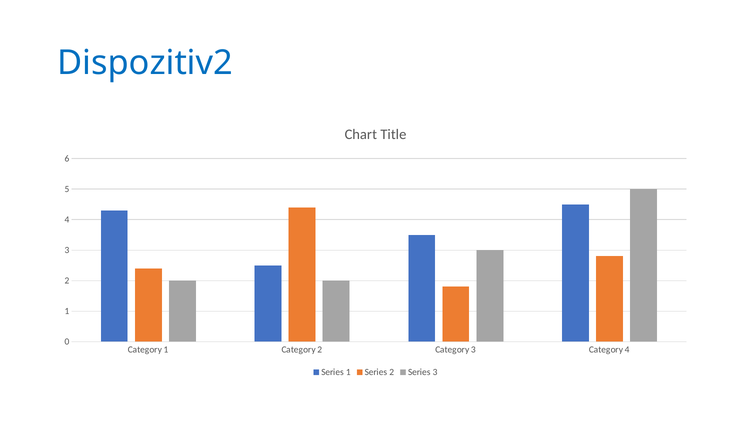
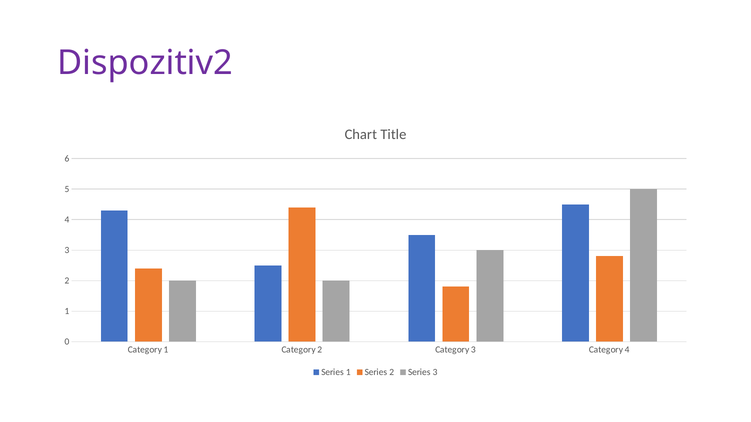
Dispozitiv2 colour: blue -> purple
